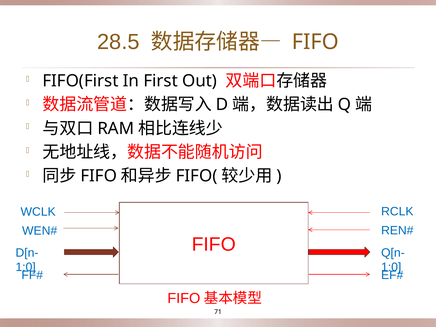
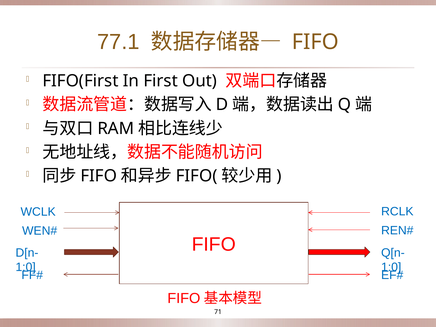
28.5: 28.5 -> 77.1
